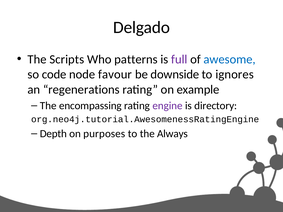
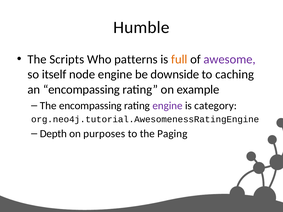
Delgado: Delgado -> Humble
full colour: purple -> orange
awesome colour: blue -> purple
code: code -> itself
node favour: favour -> engine
ignores: ignores -> caching
an regenerations: regenerations -> encompassing
directory: directory -> category
Always: Always -> Paging
